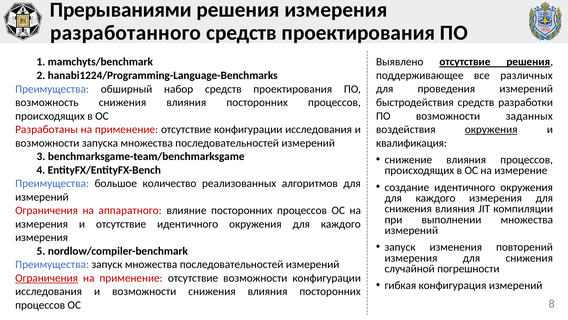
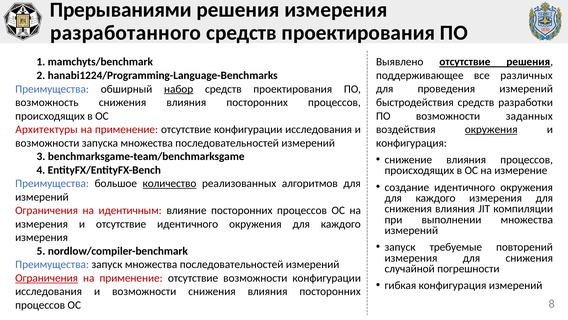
набор underline: none -> present
Разработаны: Разработаны -> Архитектуры
квалификация at (411, 143): квалификация -> конфигурация
количество underline: none -> present
аппаратного: аппаратного -> идентичным
изменения: изменения -> требуемые
